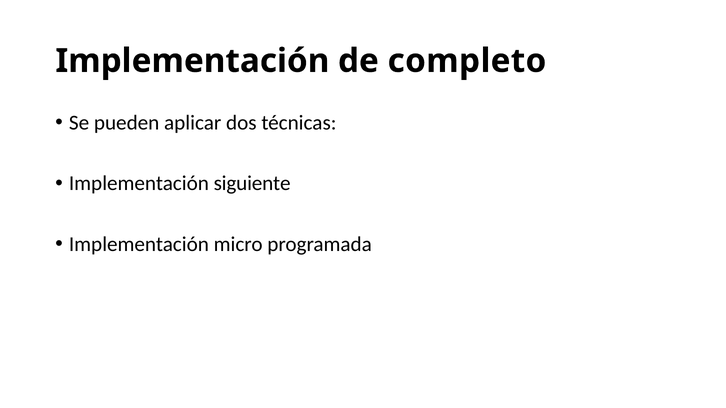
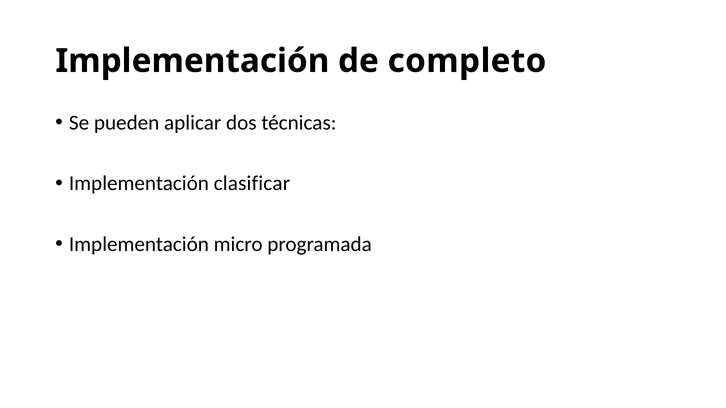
siguiente: siguiente -> clasificar
